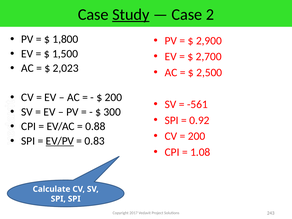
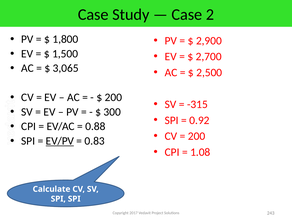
Study underline: present -> none
2,023: 2,023 -> 3,065
-561: -561 -> -315
